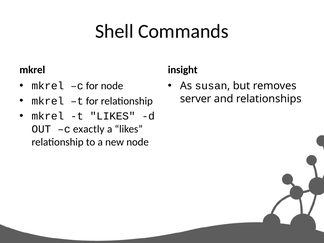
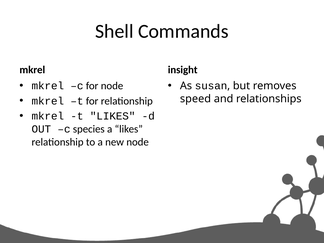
server: server -> speed
exactly: exactly -> species
